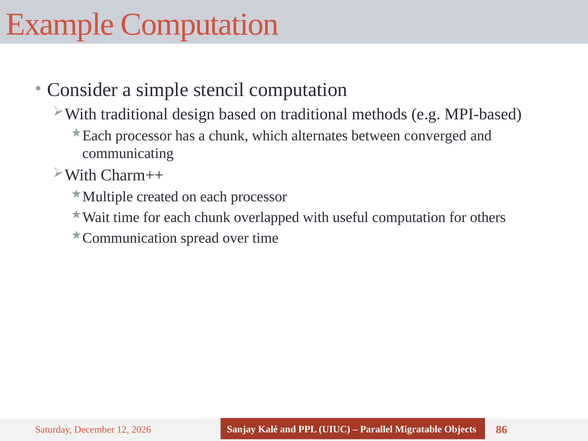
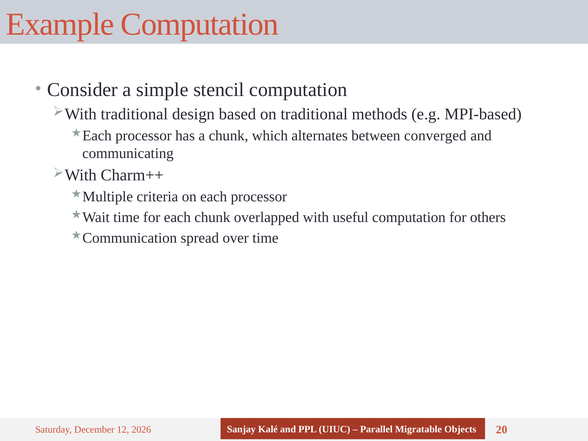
created: created -> criteria
86: 86 -> 20
